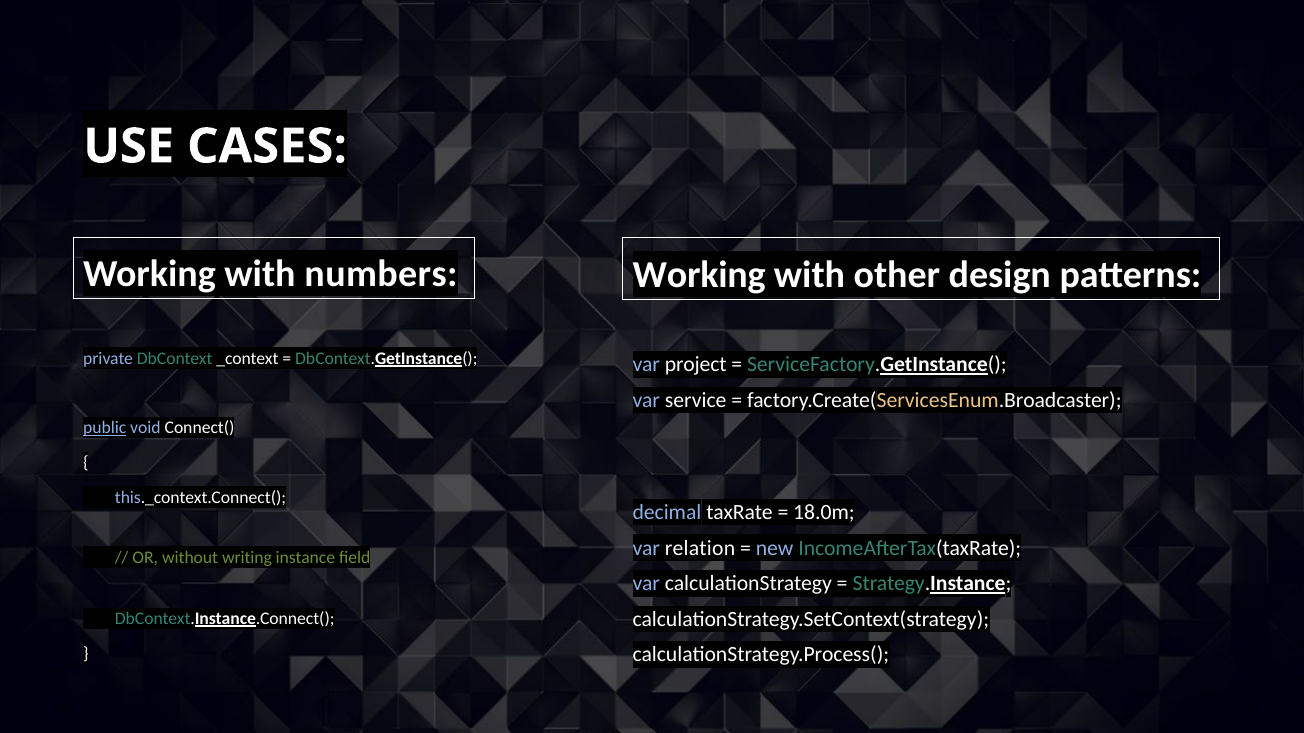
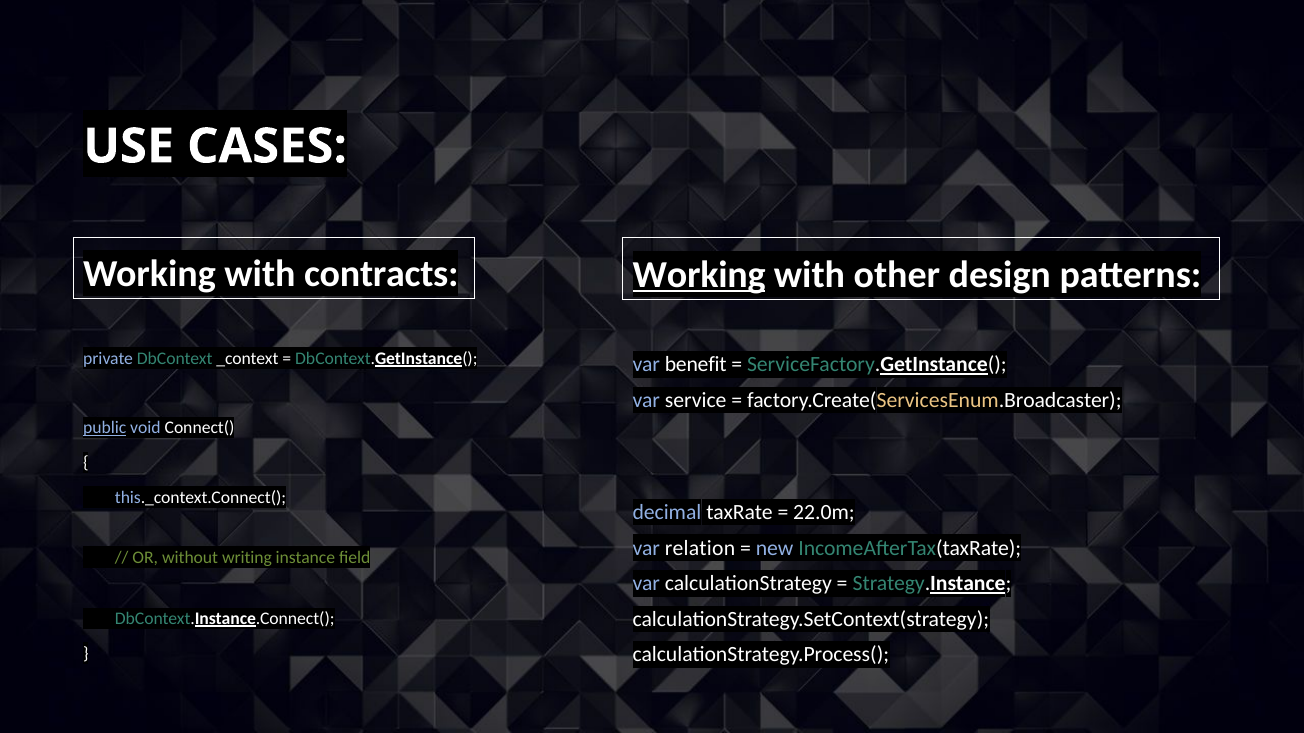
numbers: numbers -> contracts
Working at (699, 275) underline: none -> present
project: project -> benefit
18.0m: 18.0m -> 22.0m
